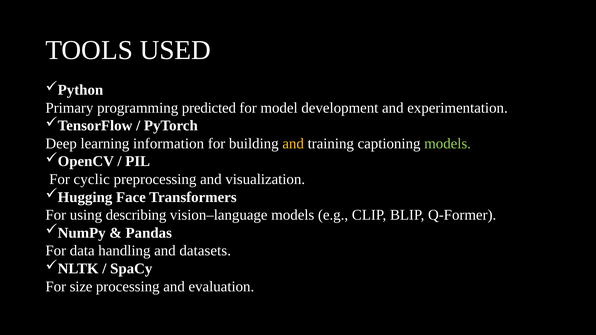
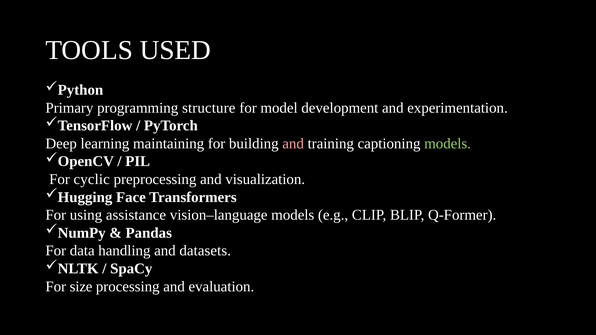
predicted: predicted -> structure
information: information -> maintaining
and at (293, 144) colour: yellow -> pink
describing: describing -> assistance
